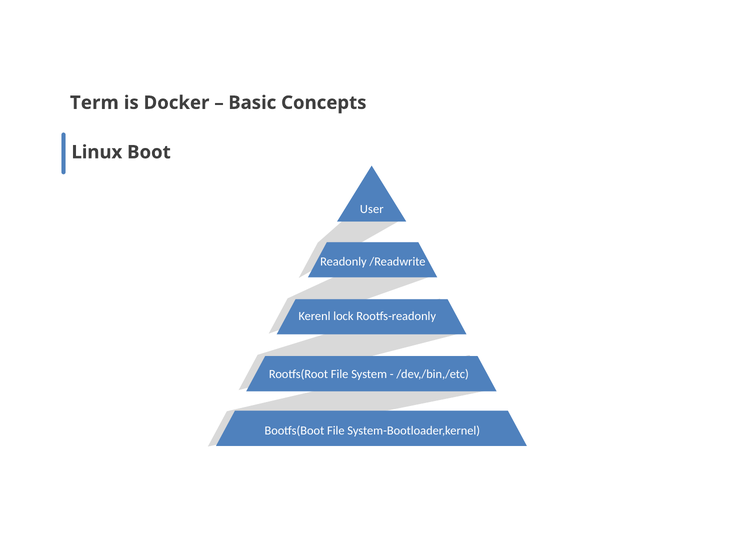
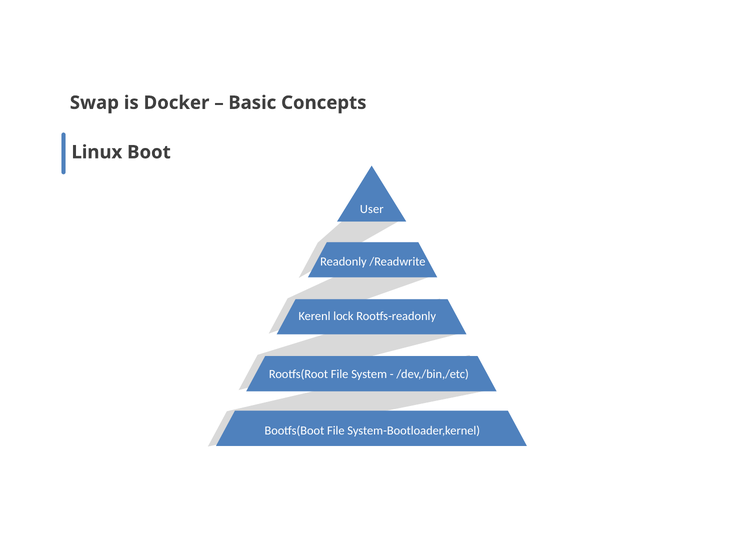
Term: Term -> Swap
